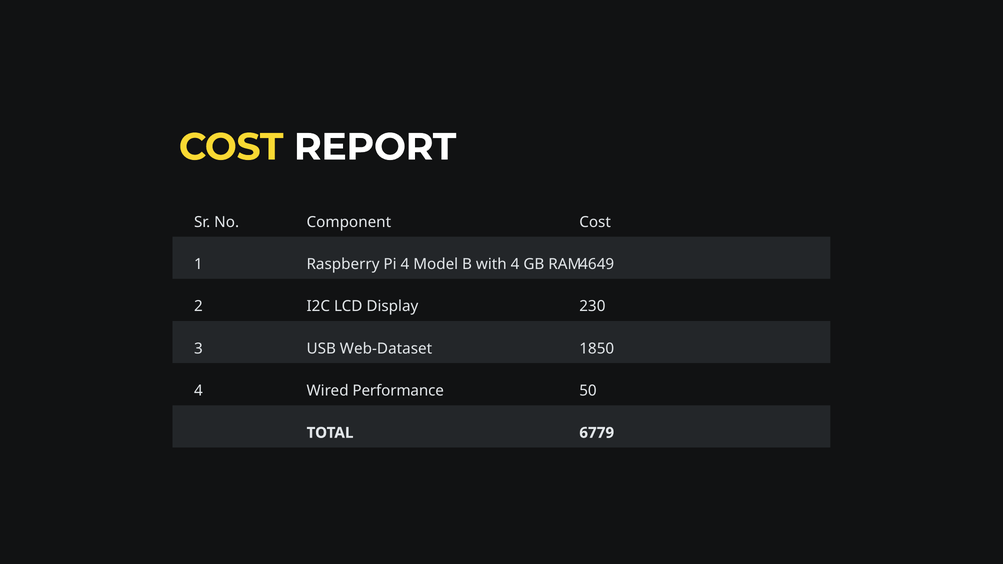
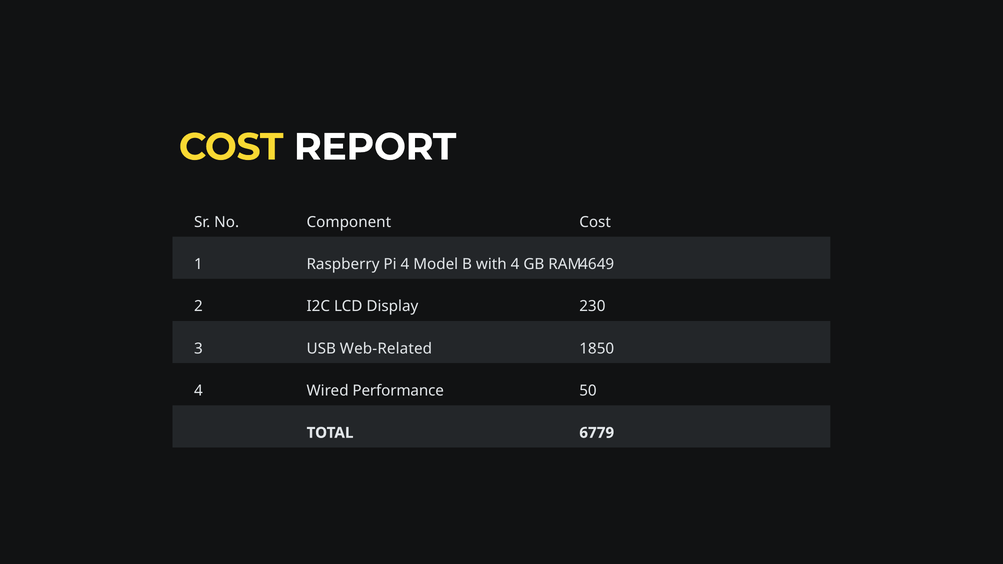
Web-Dataset: Web-Dataset -> Web-Related
